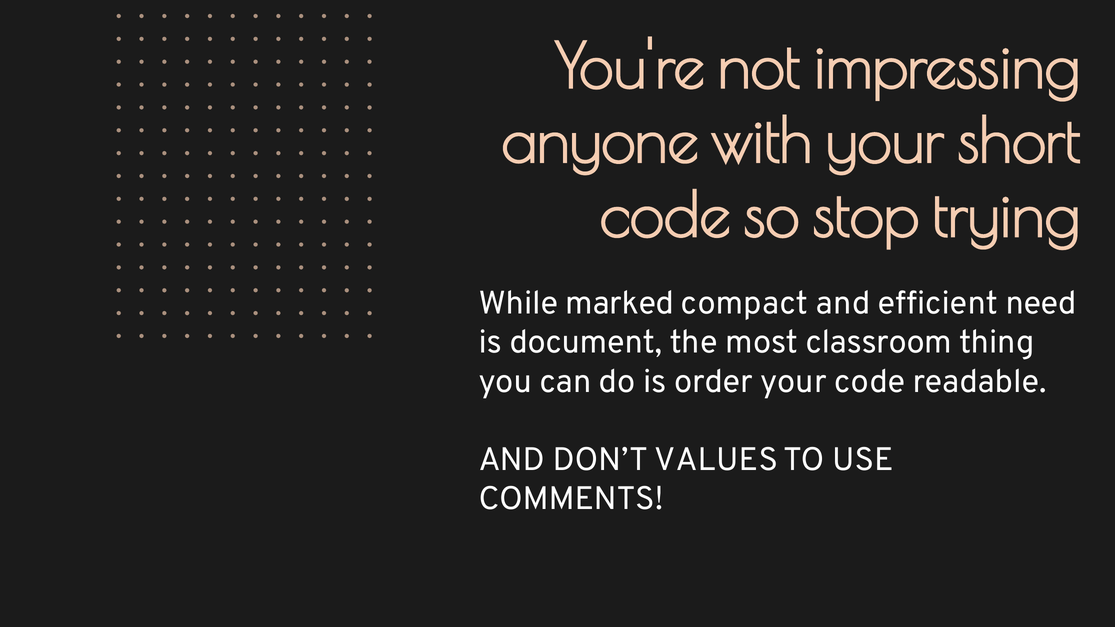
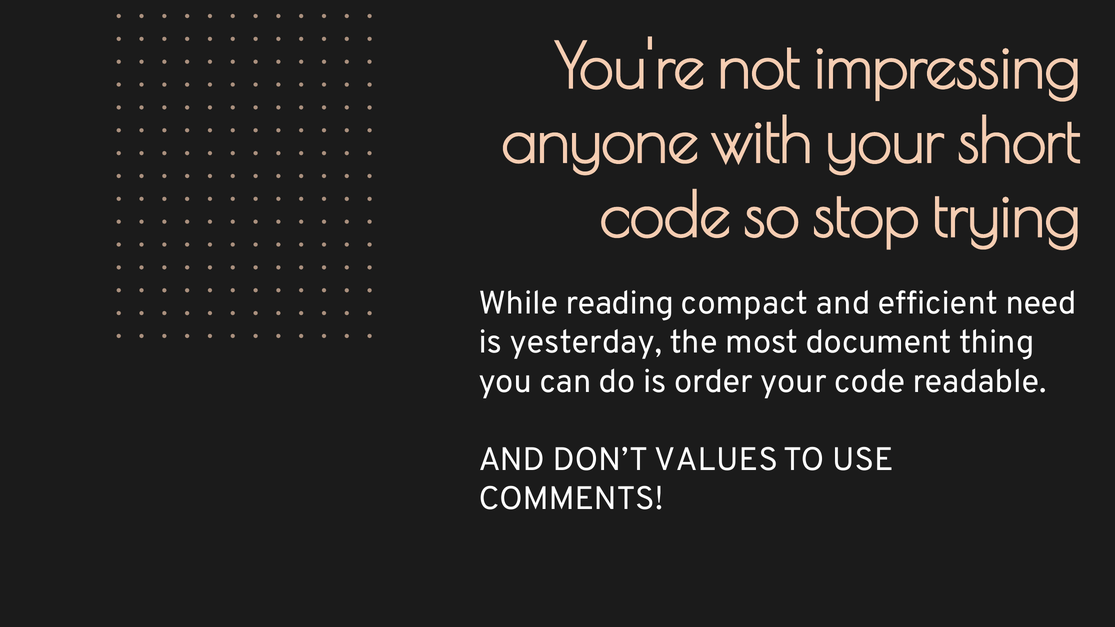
marked: marked -> reading
document: document -> yesterday
classroom: classroom -> document
